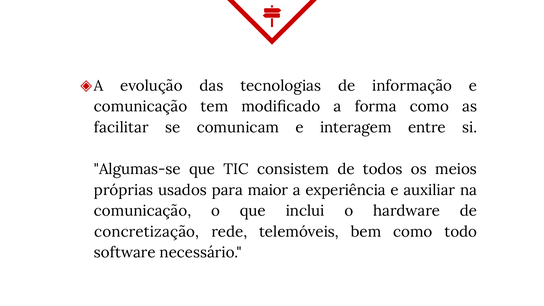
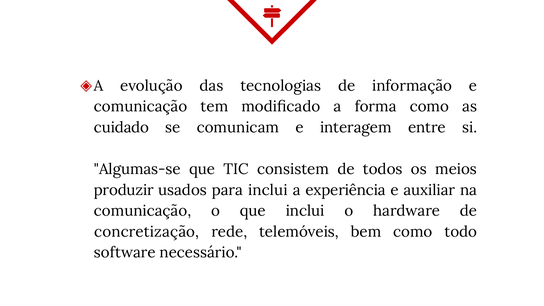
facilitar: facilitar -> cuidado
próprias: próprias -> produzir
para maior: maior -> inclui
